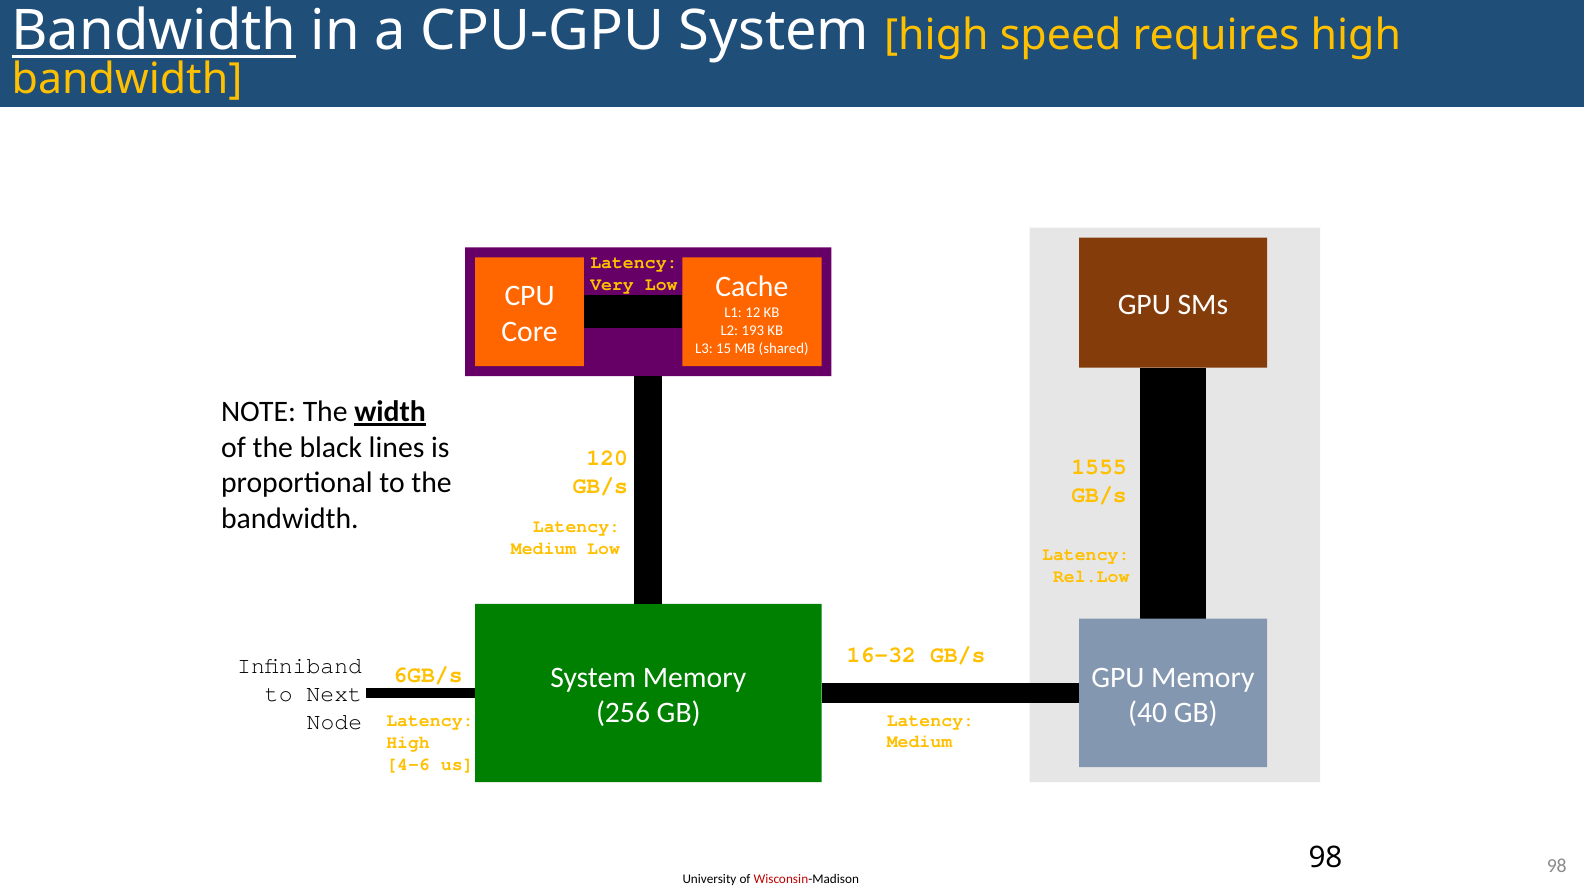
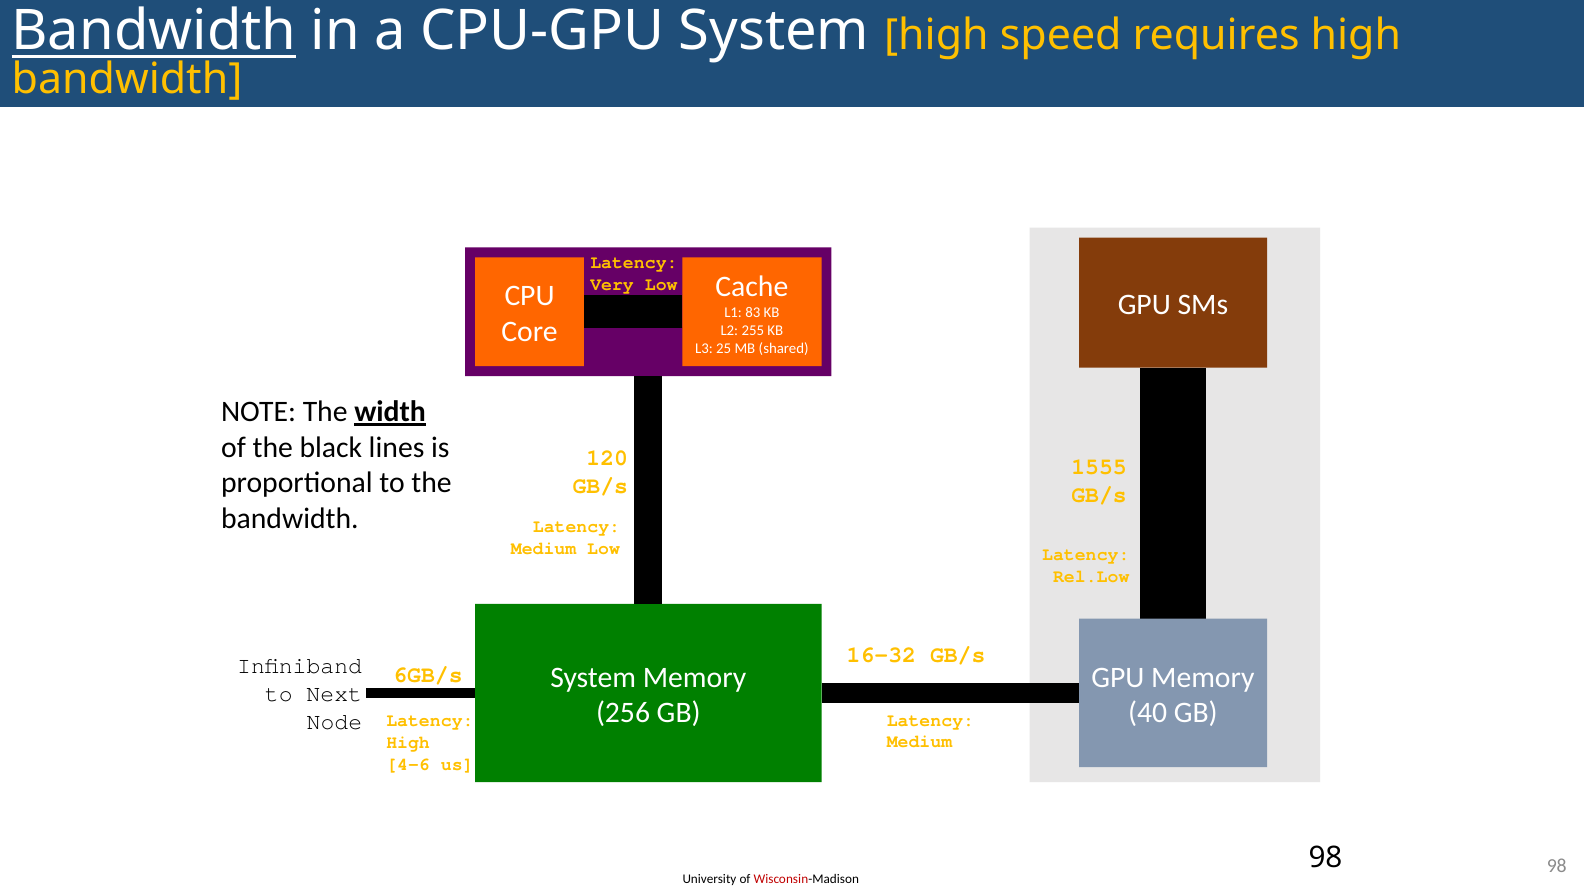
12: 12 -> 83
193: 193 -> 255
15: 15 -> 25
